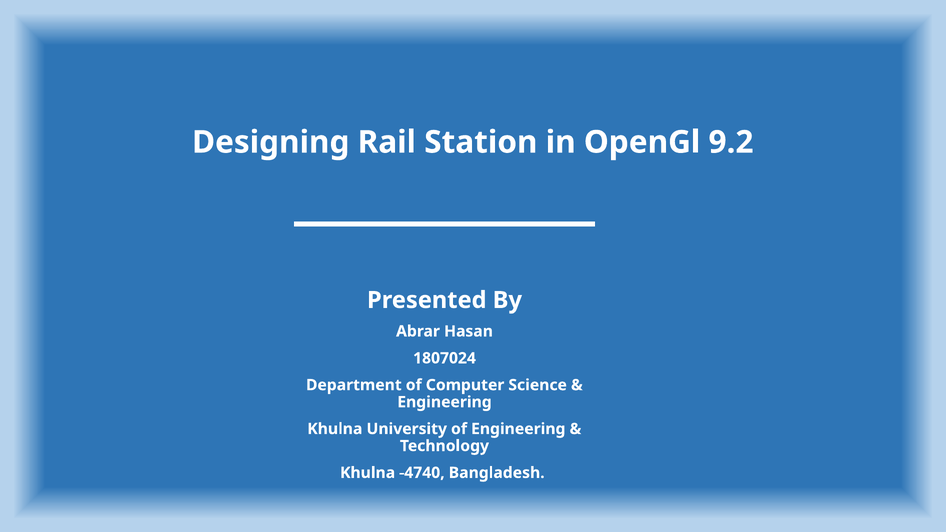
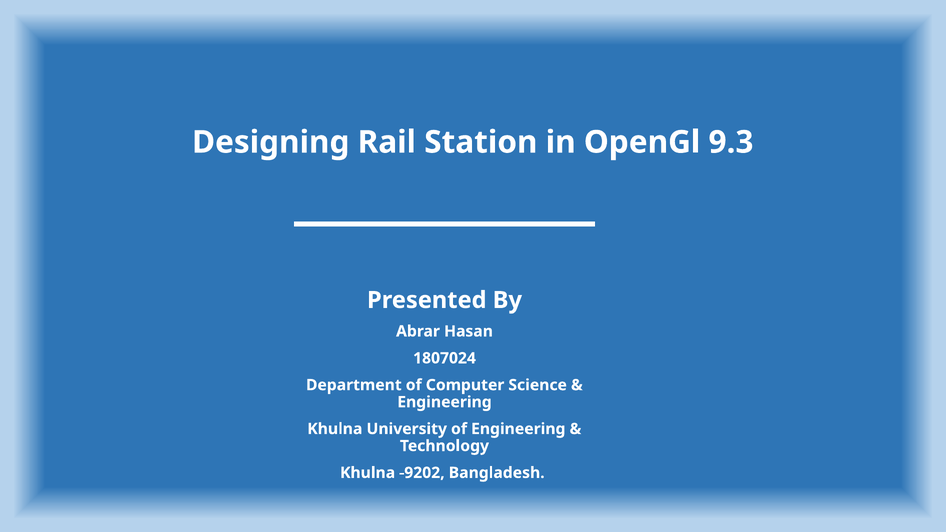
9.2: 9.2 -> 9.3
-4740: -4740 -> -9202
